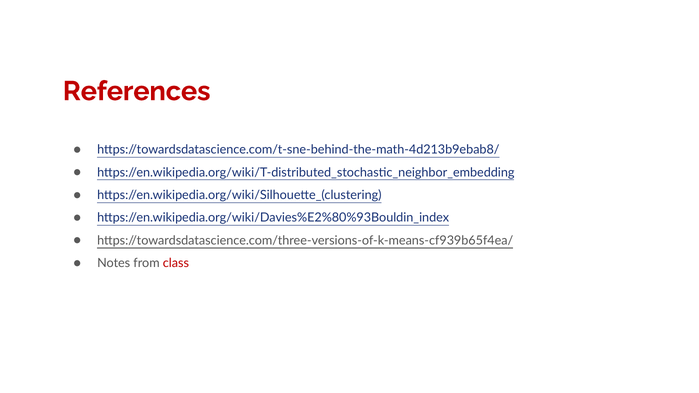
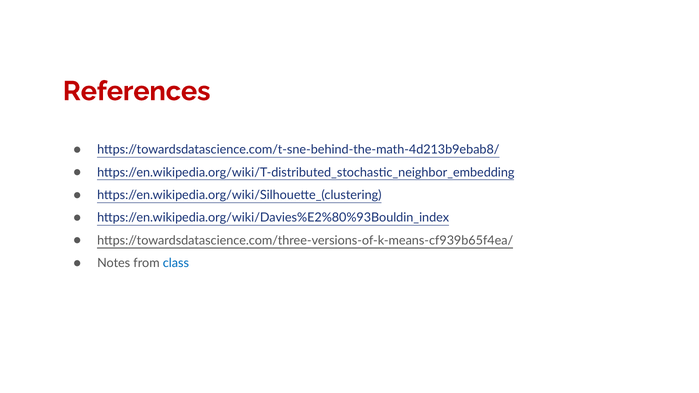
class colour: red -> blue
